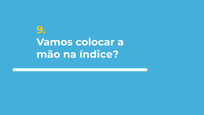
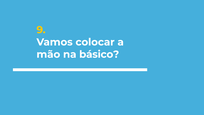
índice: índice -> básico
